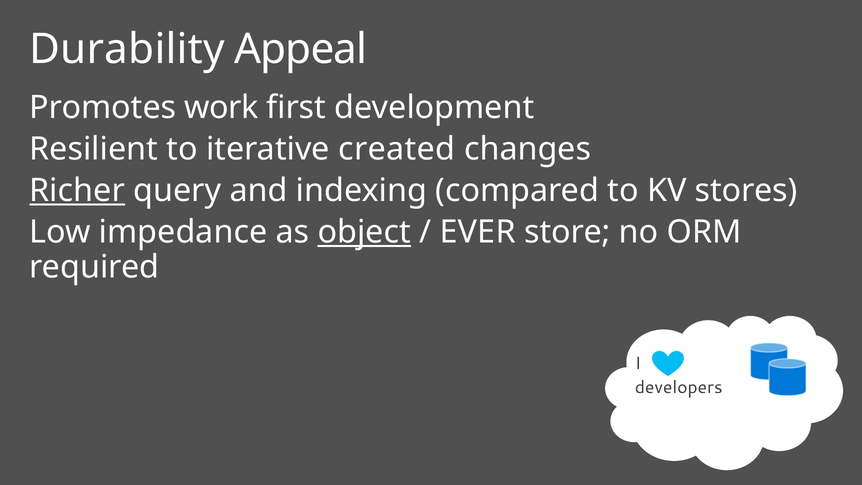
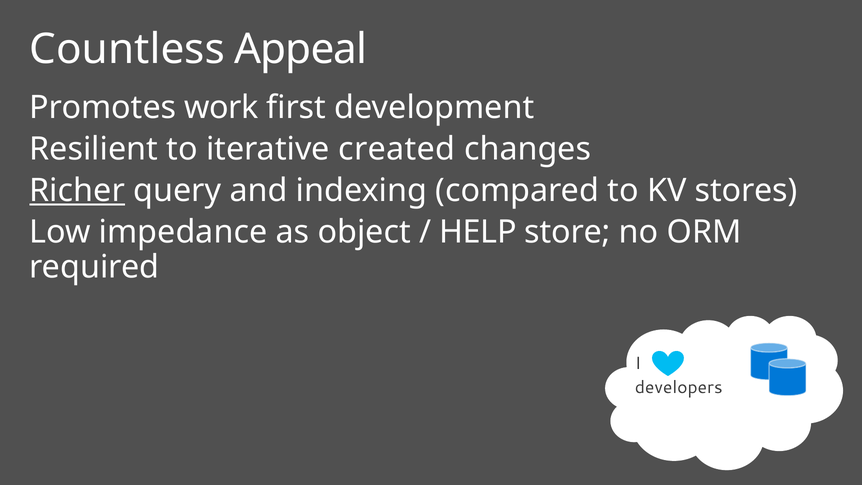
Durability: Durability -> Countless
object underline: present -> none
EVER: EVER -> HELP
